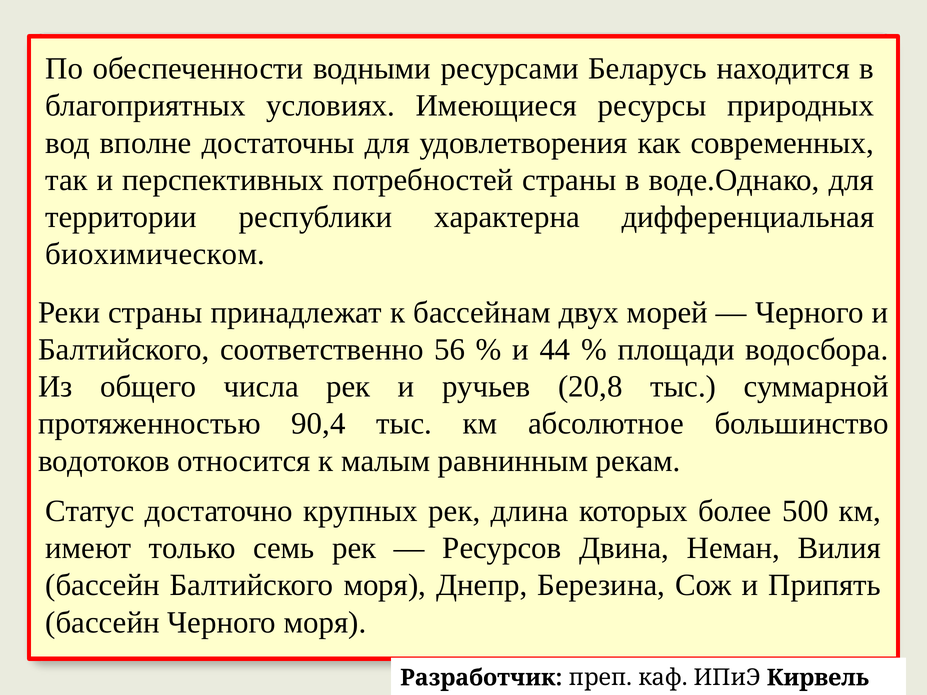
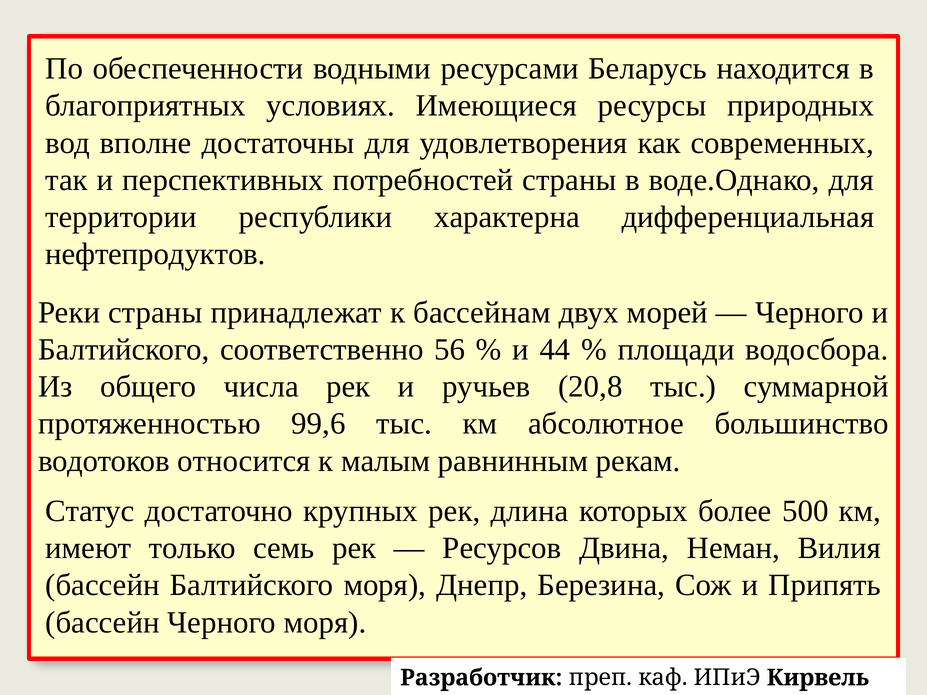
биохимическом: биохимическом -> нефтепродуктов
90,4: 90,4 -> 99,6
